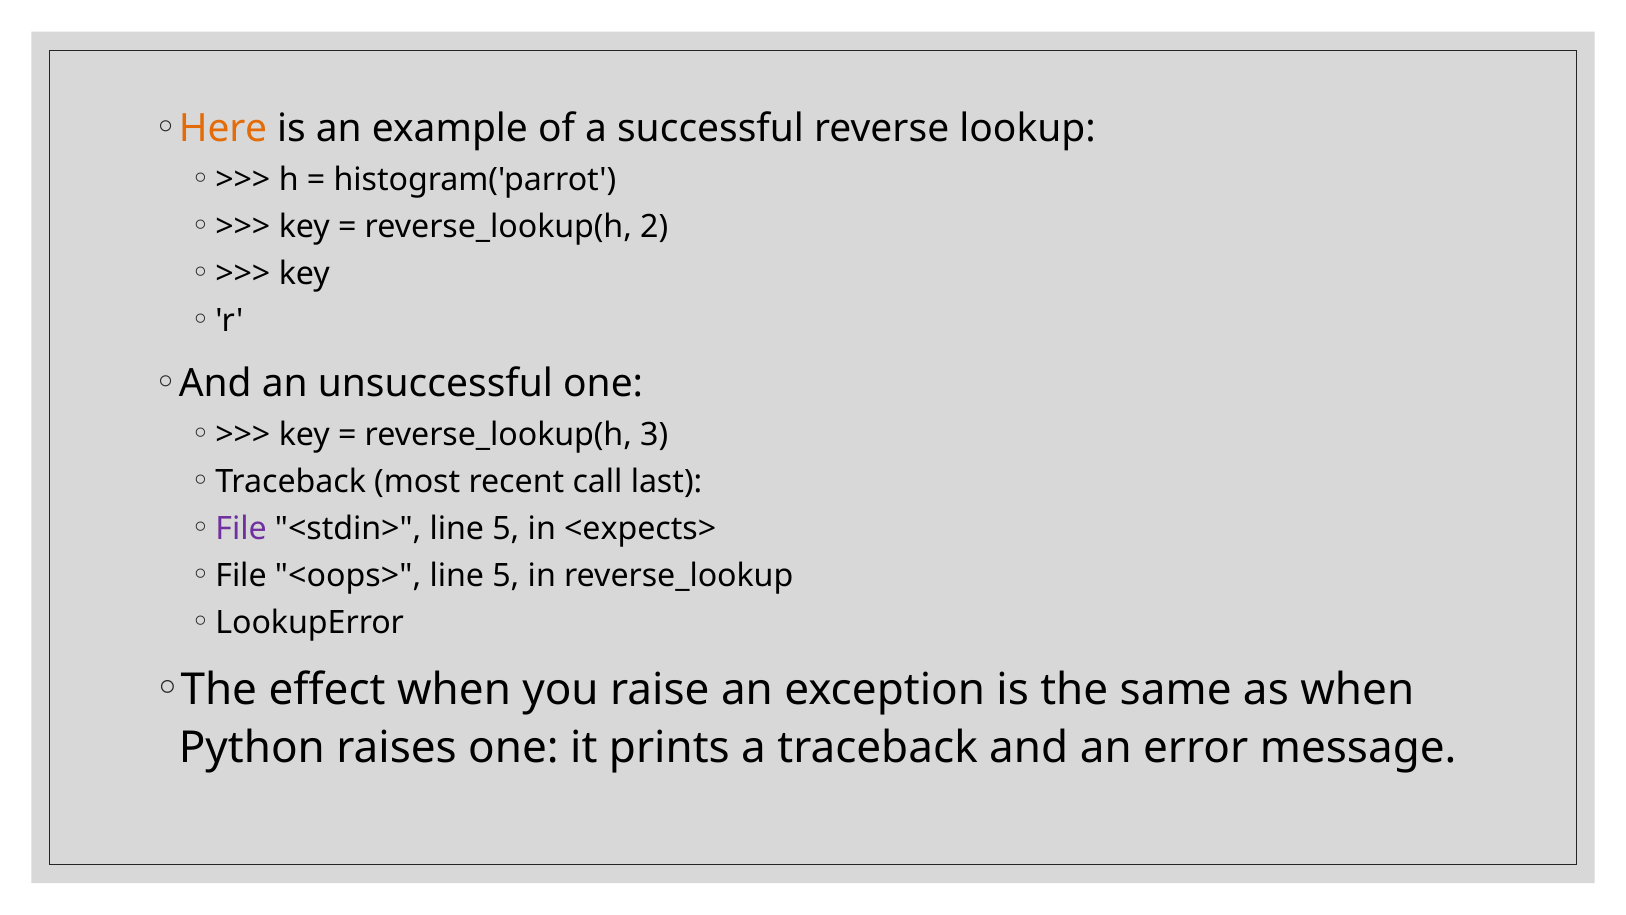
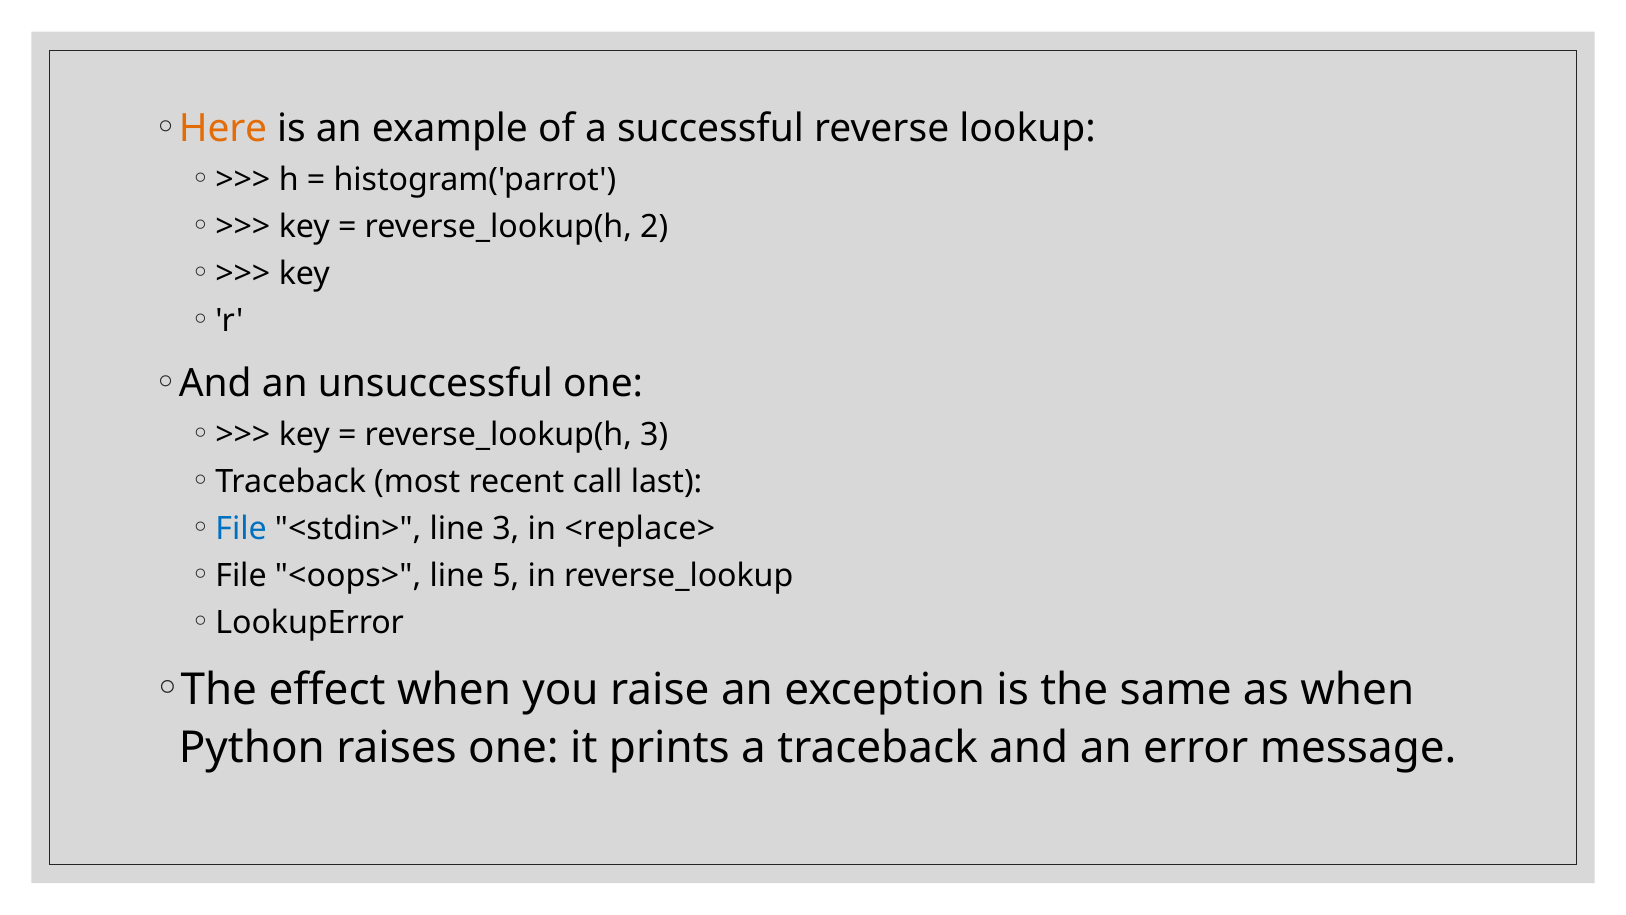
File at (241, 528) colour: purple -> blue
<stdin> line 5: 5 -> 3
<expects>: <expects> -> <replace>
